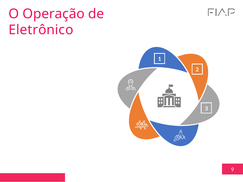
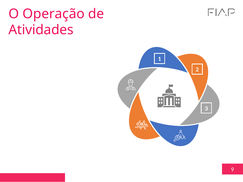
Eletrônico: Eletrônico -> Atividades
